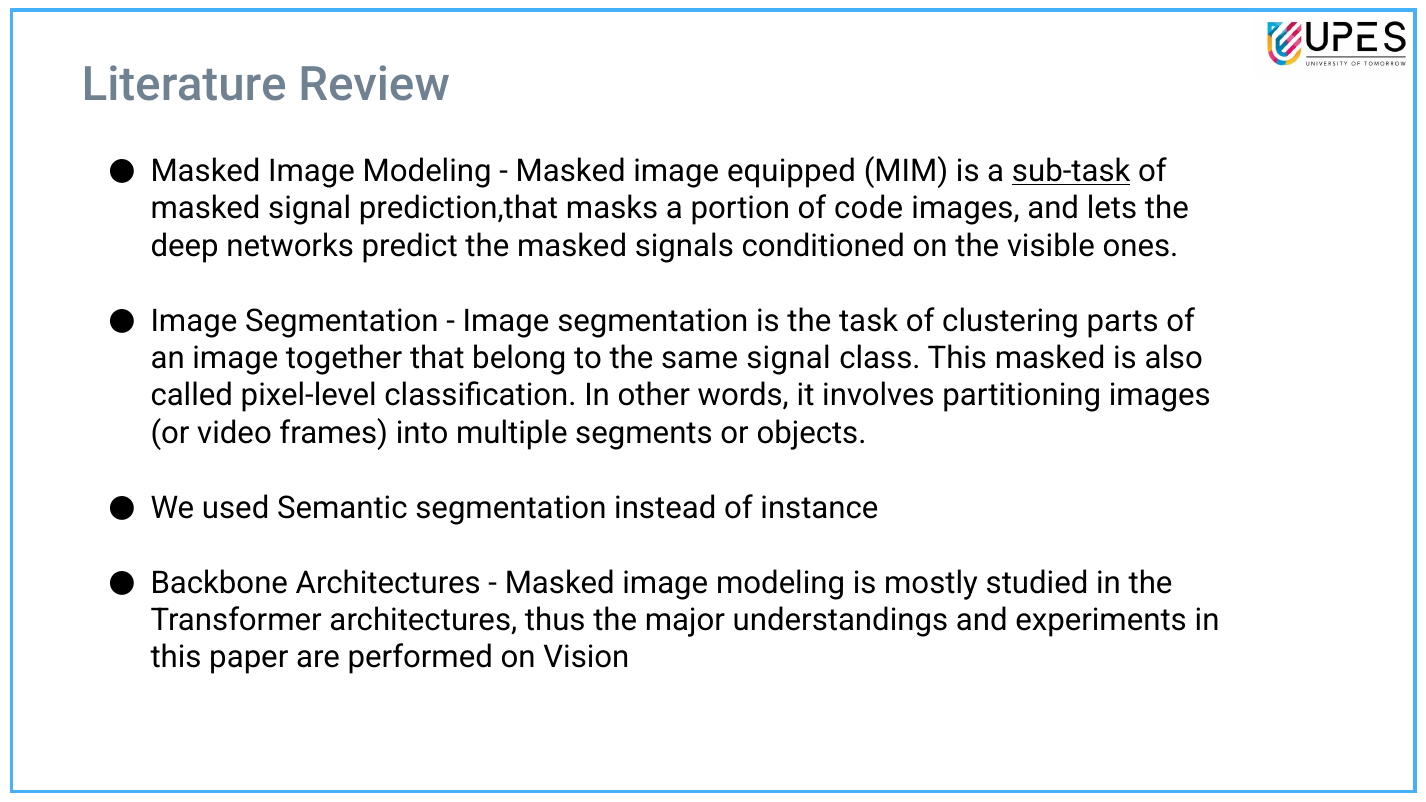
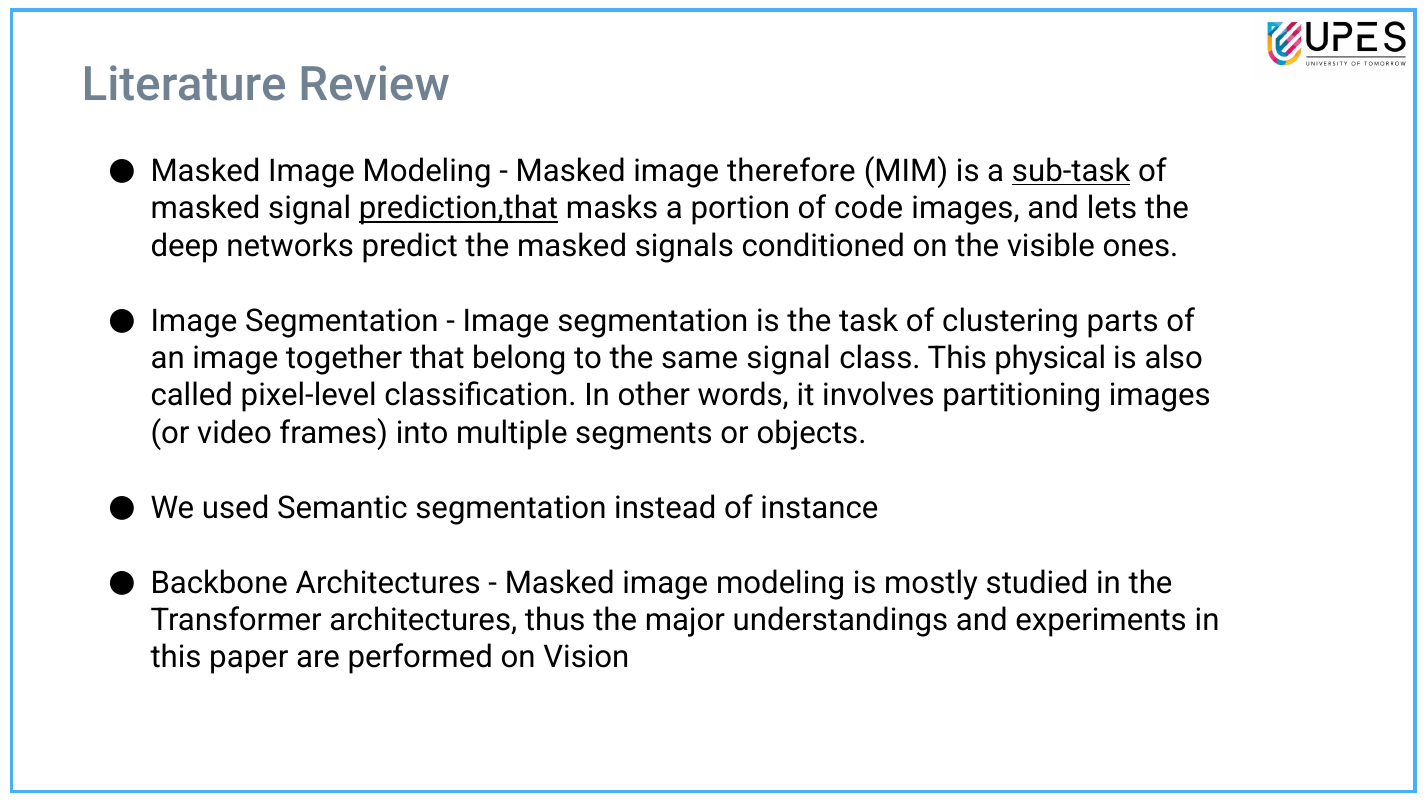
equipped: equipped -> therefore
prediction,that underline: none -> present
This masked: masked -> physical
